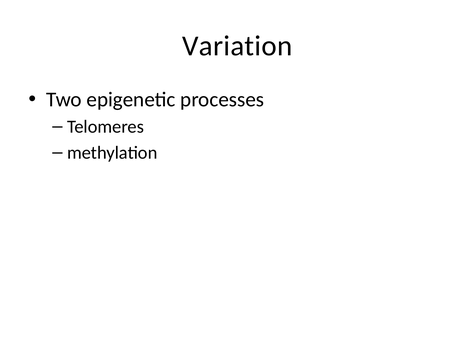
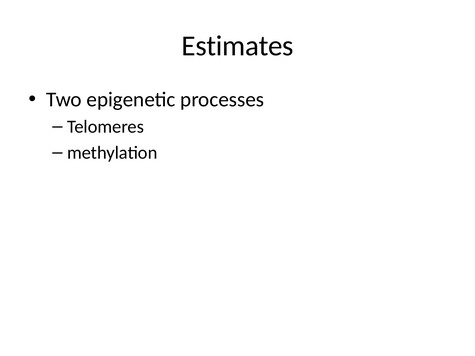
Variation: Variation -> Estimates
